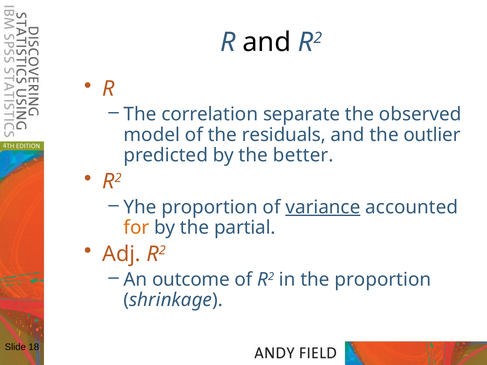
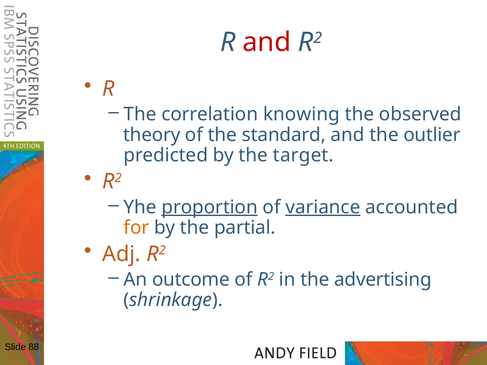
and at (267, 42) colour: black -> red
separate: separate -> knowing
model: model -> theory
residuals: residuals -> standard
better: better -> target
proportion at (210, 207) underline: none -> present
the proportion: proportion -> advertising
18: 18 -> 88
